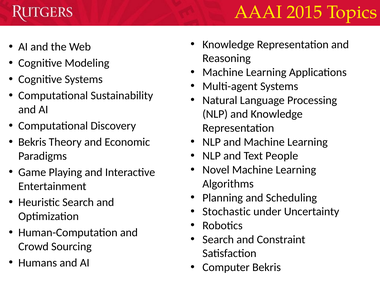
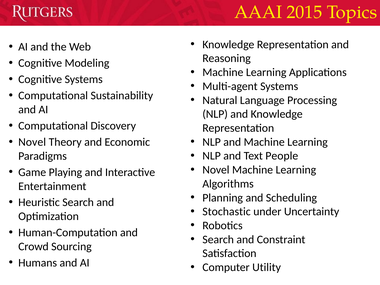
Bekris at (32, 142): Bekris -> Novel
Computer Bekris: Bekris -> Utility
